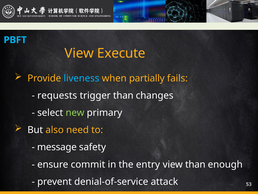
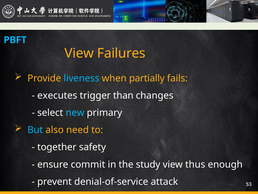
Execute: Execute -> Failures
requests: requests -> executes
new colour: light green -> light blue
But colour: white -> light blue
message: message -> together
entry: entry -> study
view than: than -> thus
